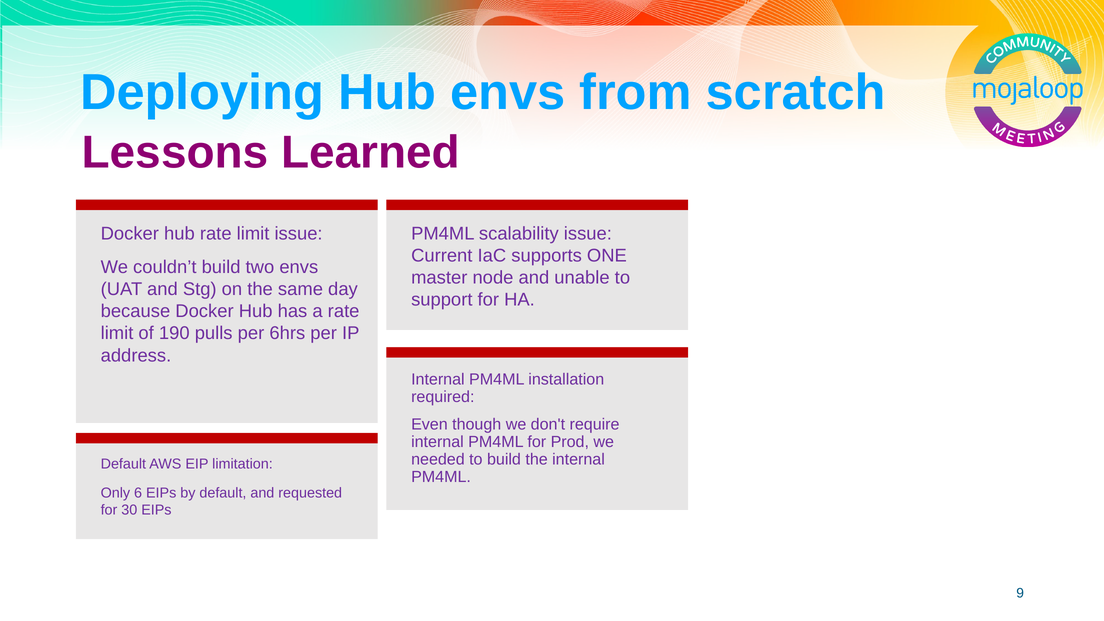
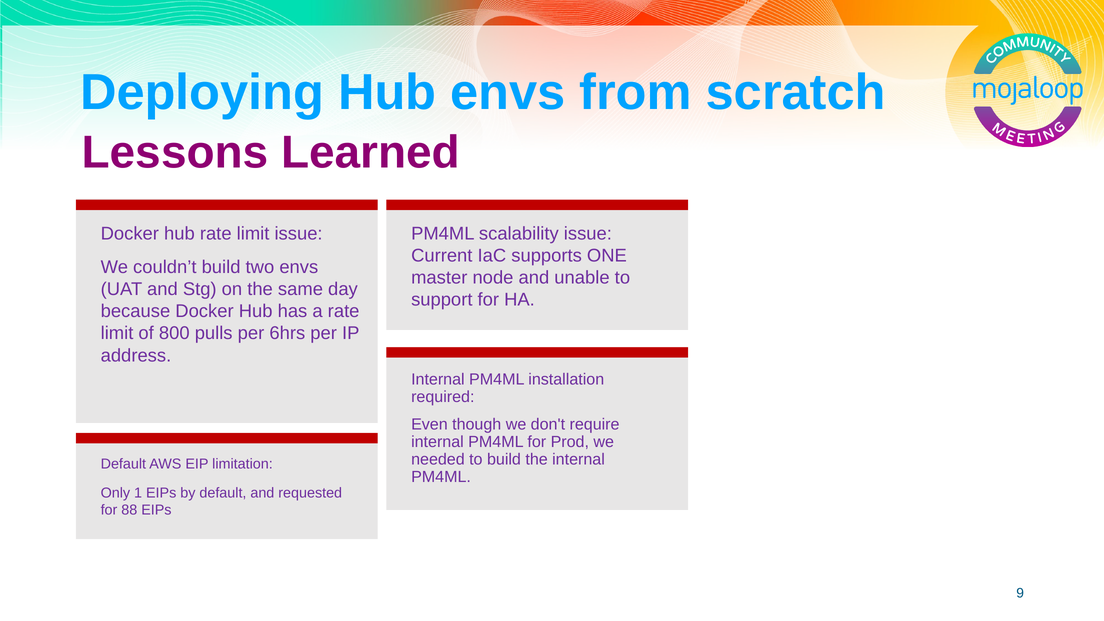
190: 190 -> 800
6: 6 -> 1
30: 30 -> 88
